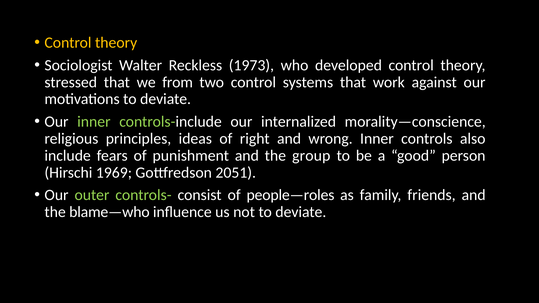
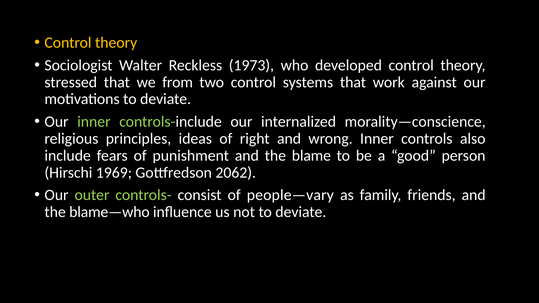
group: group -> blame
2051: 2051 -> 2062
people—roles: people—roles -> people—vary
